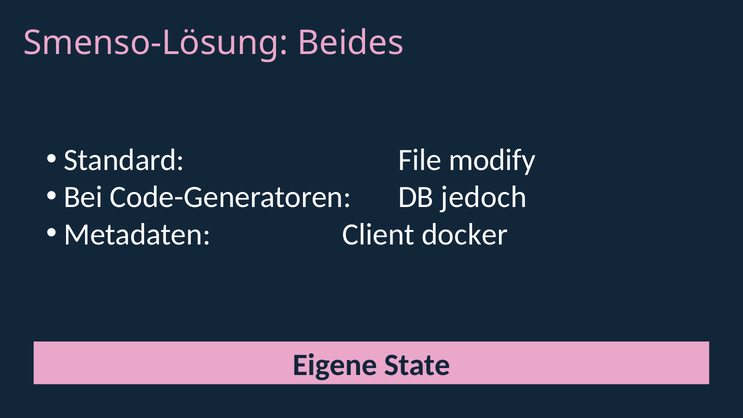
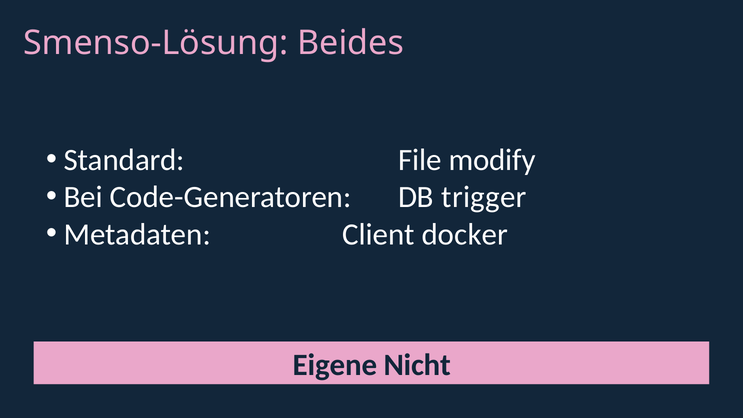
jedoch: jedoch -> trigger
State: State -> Nicht
